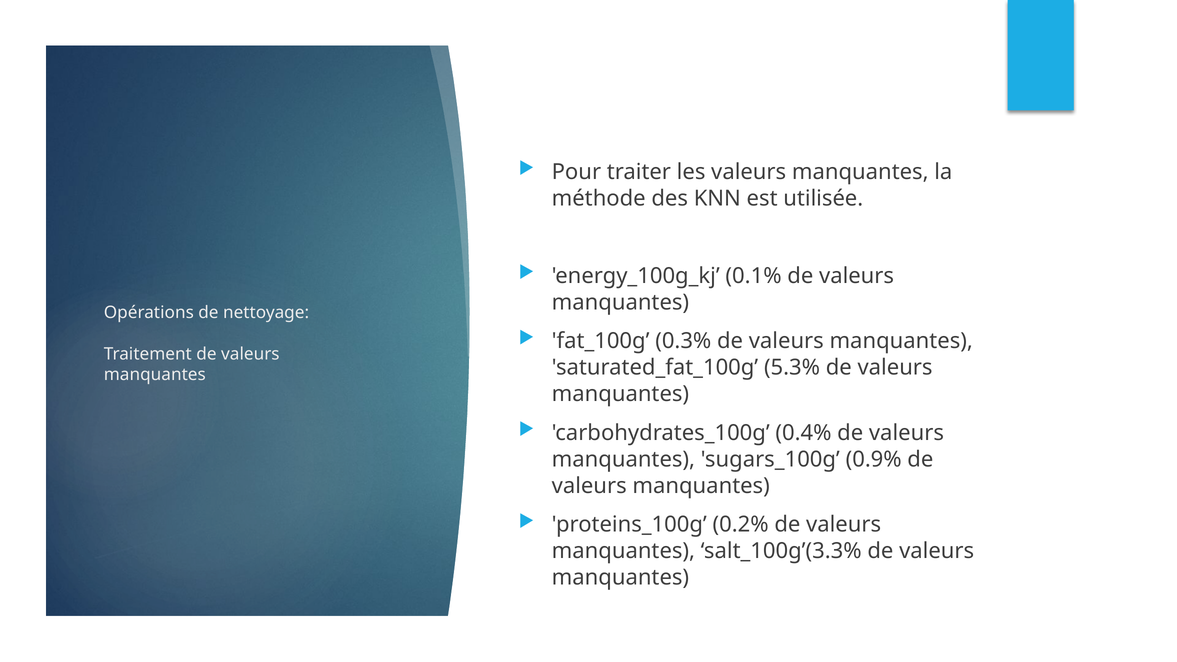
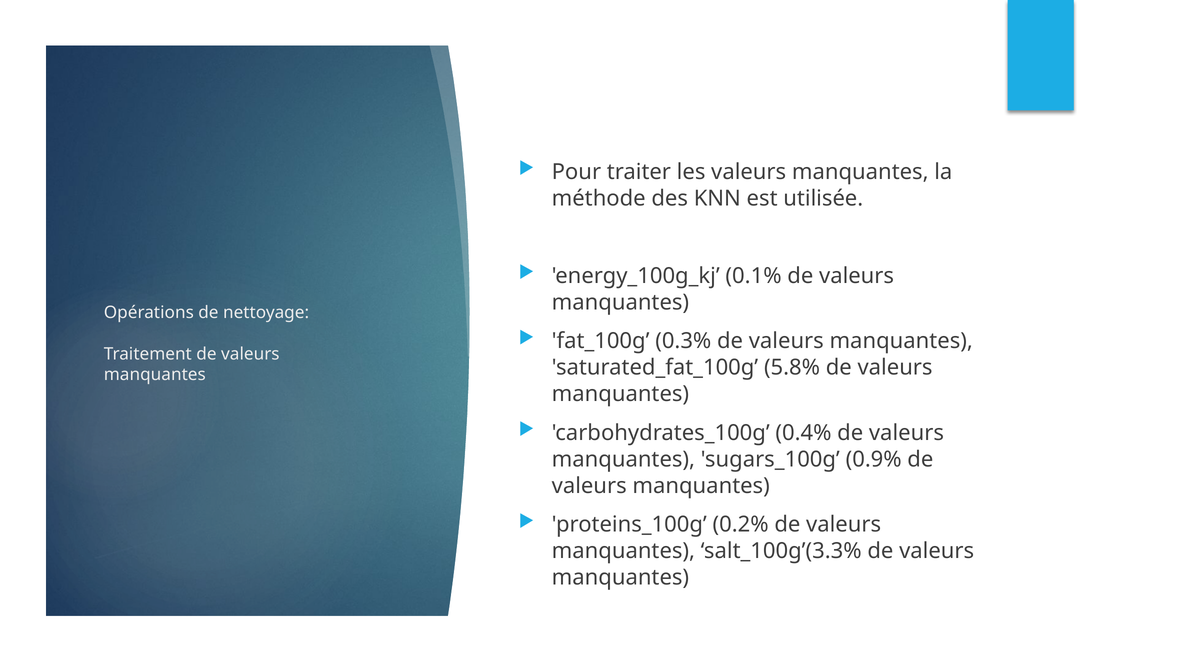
5.3%: 5.3% -> 5.8%
